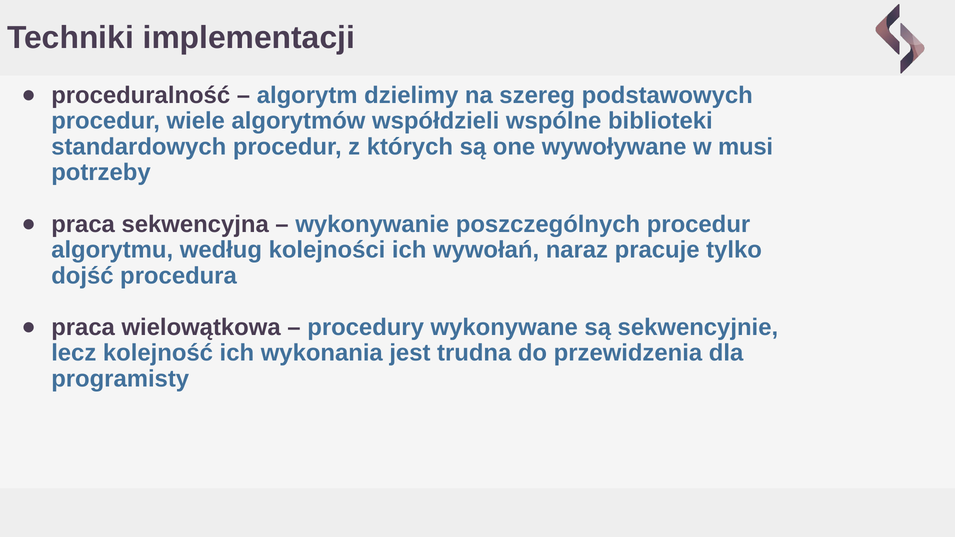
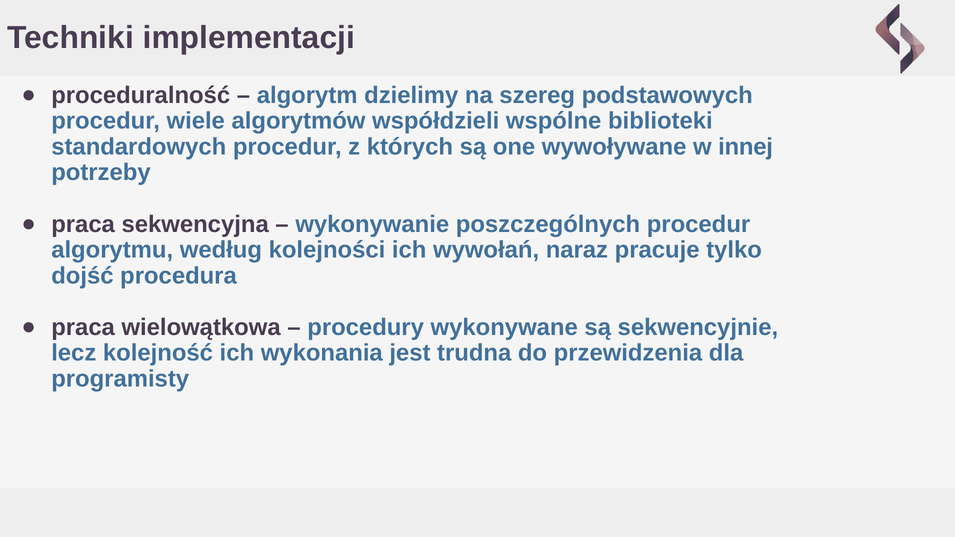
musi: musi -> innej
